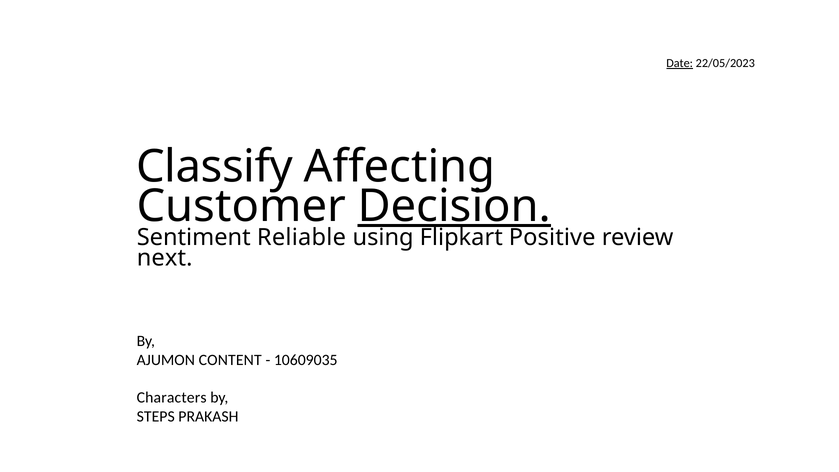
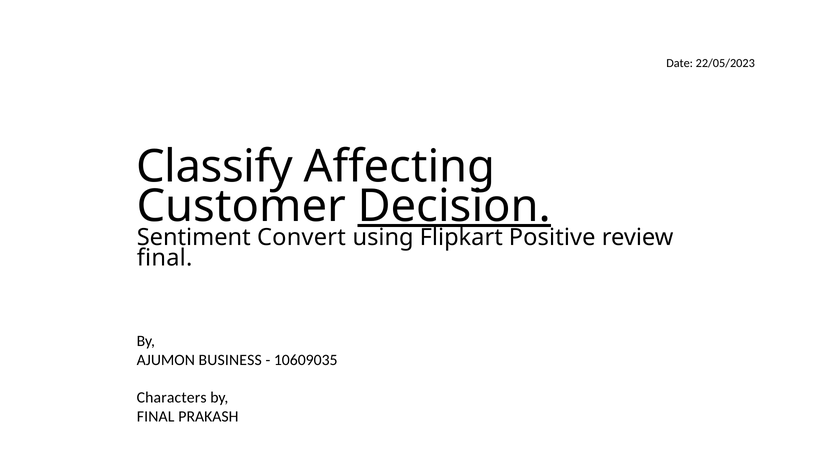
Date underline: present -> none
Reliable: Reliable -> Convert
next at (165, 258): next -> final
CONTENT: CONTENT -> BUSINESS
STEPS at (156, 417): STEPS -> FINAL
